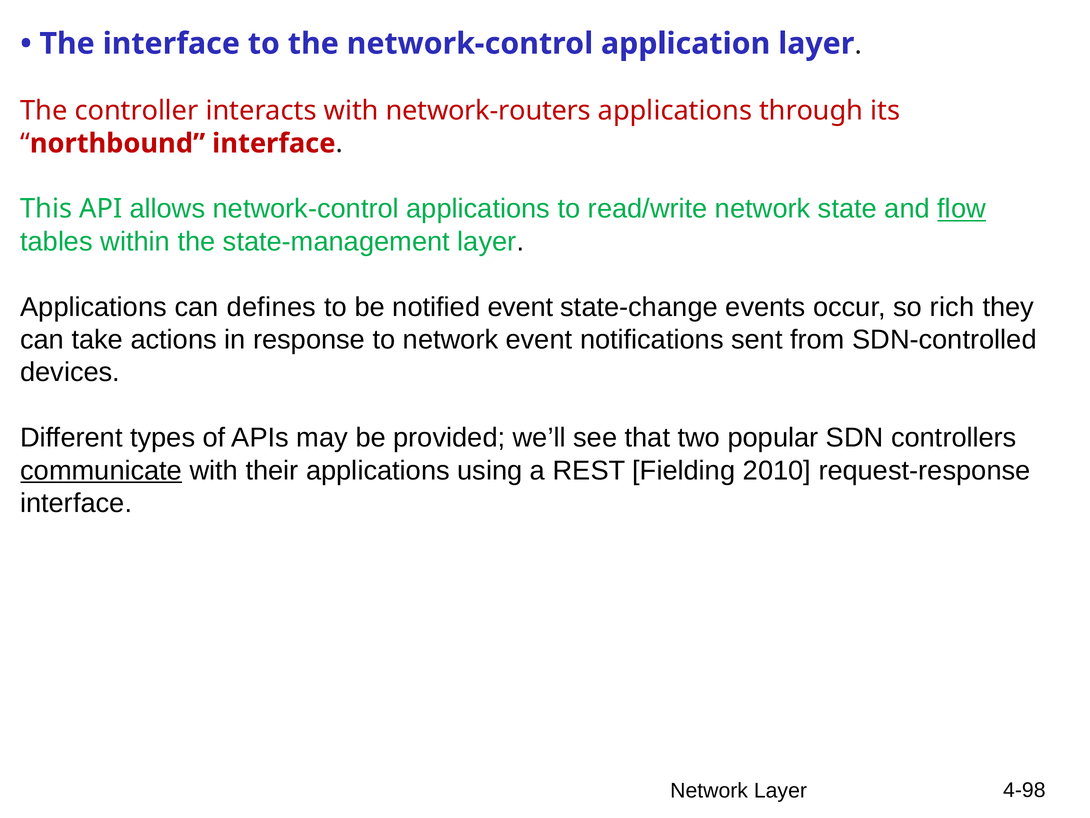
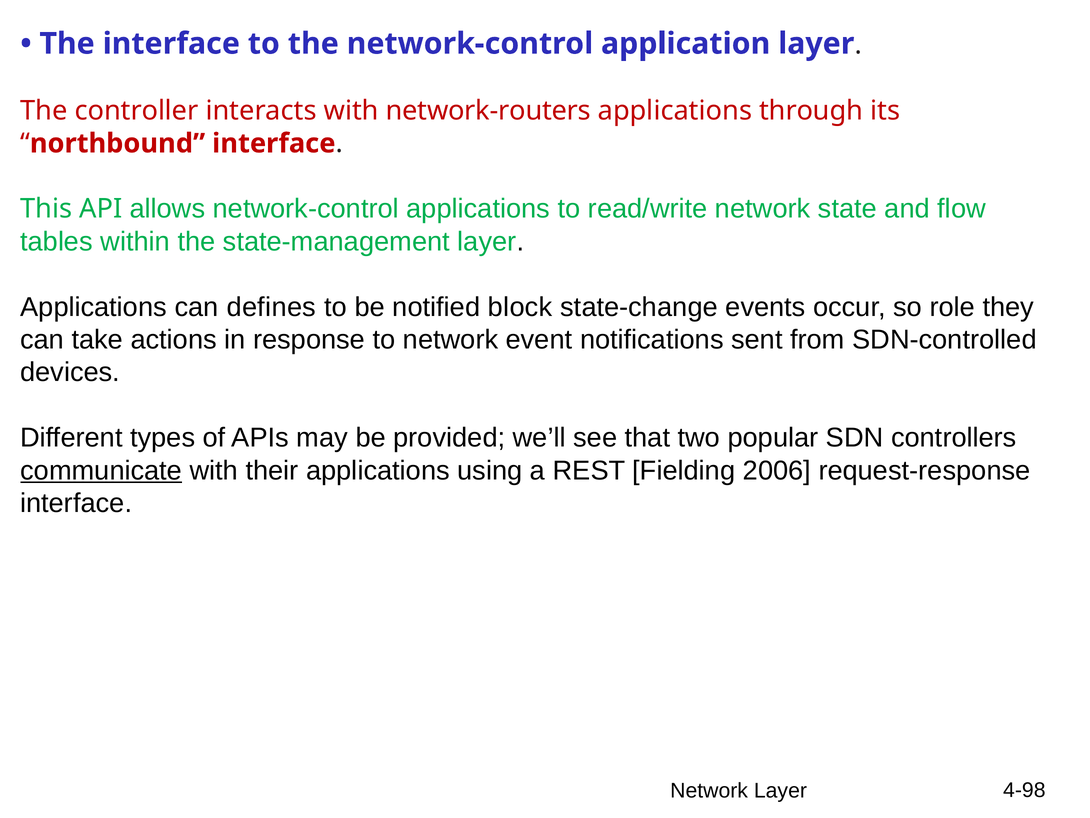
flow underline: present -> none
notified event: event -> block
rich: rich -> role
2010: 2010 -> 2006
